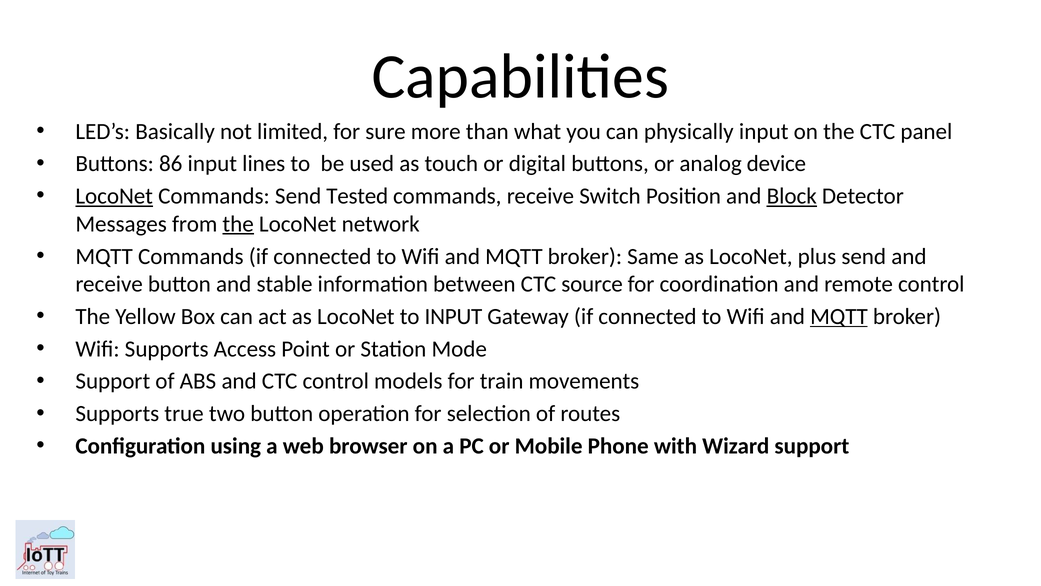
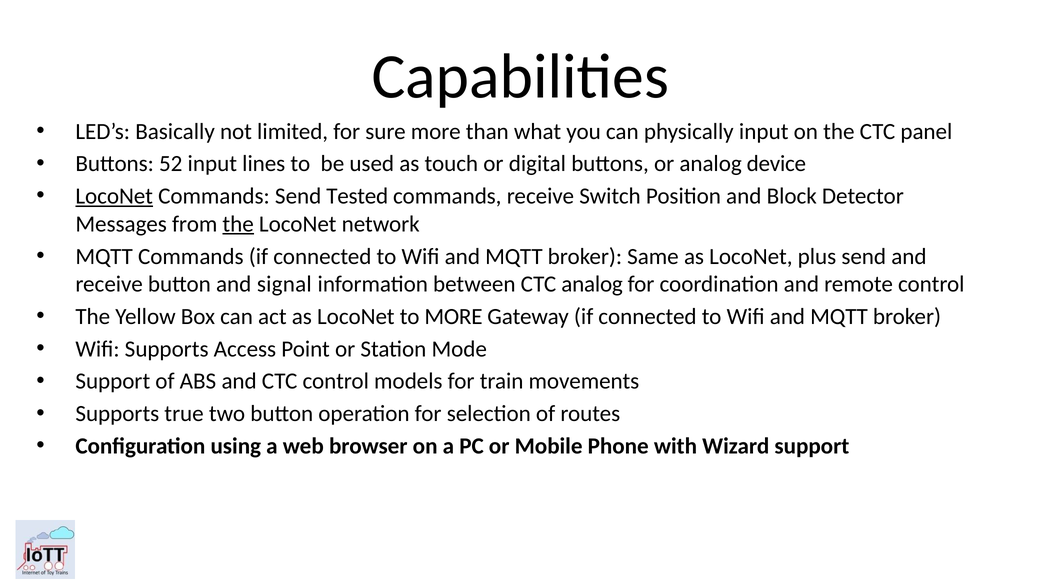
86: 86 -> 52
Block underline: present -> none
stable: stable -> signal
CTC source: source -> analog
to INPUT: INPUT -> MORE
MQTT at (839, 316) underline: present -> none
